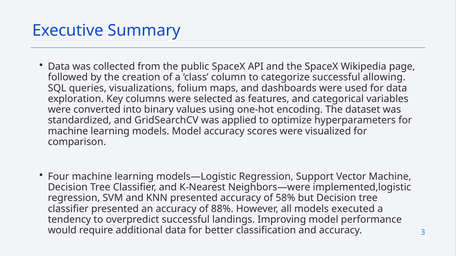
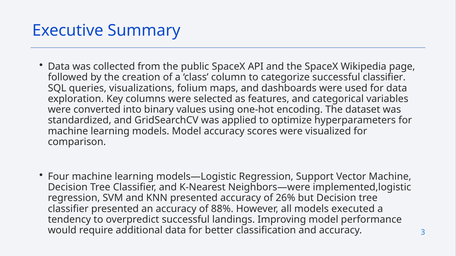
successful allowing: allowing -> classifier
58%: 58% -> 26%
